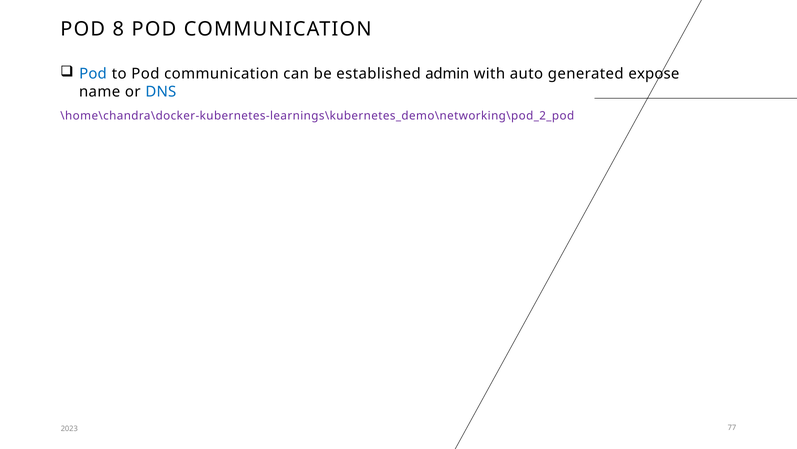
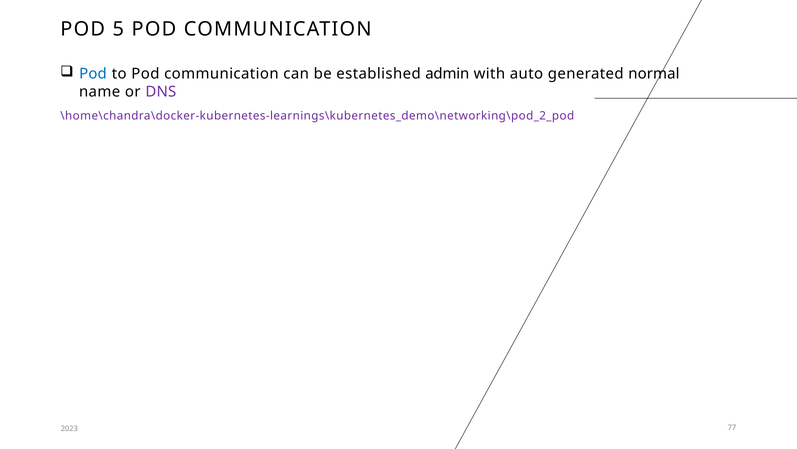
8: 8 -> 5
expose: expose -> normal
DNS colour: blue -> purple
